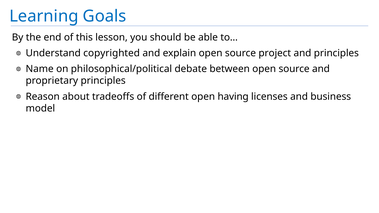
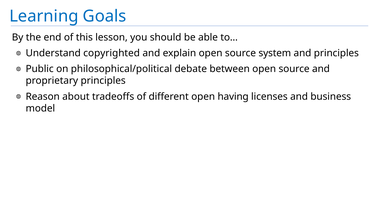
project: project -> system
Name: Name -> Public
